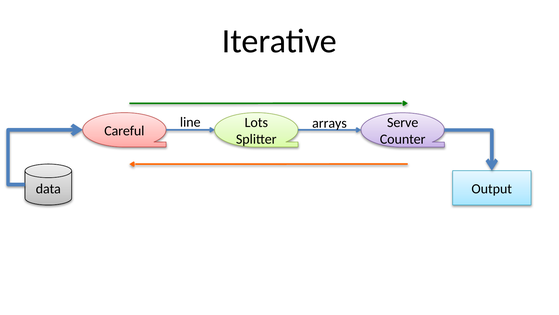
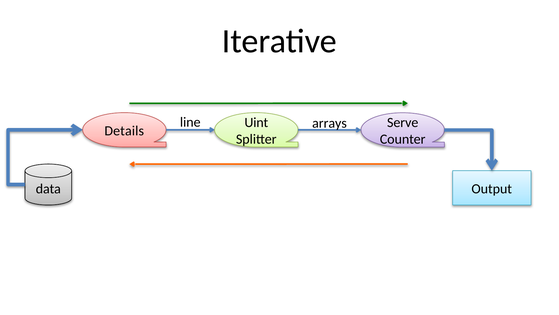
Lots: Lots -> Uint
Careful: Careful -> Details
